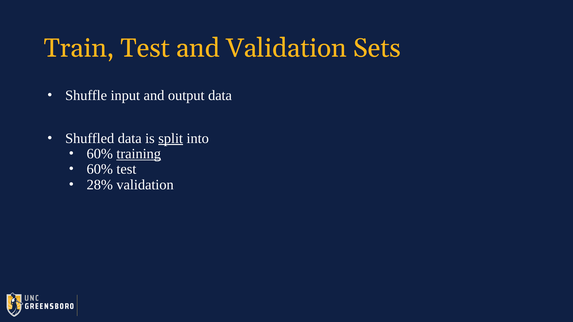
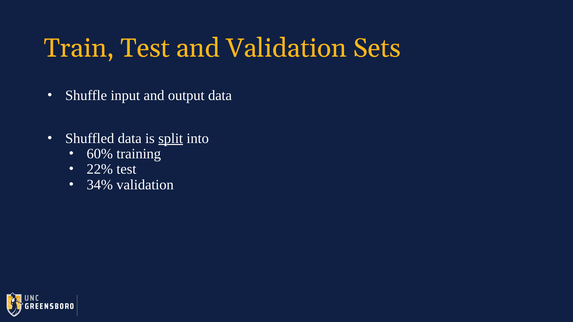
training underline: present -> none
60% at (100, 169): 60% -> 22%
28%: 28% -> 34%
